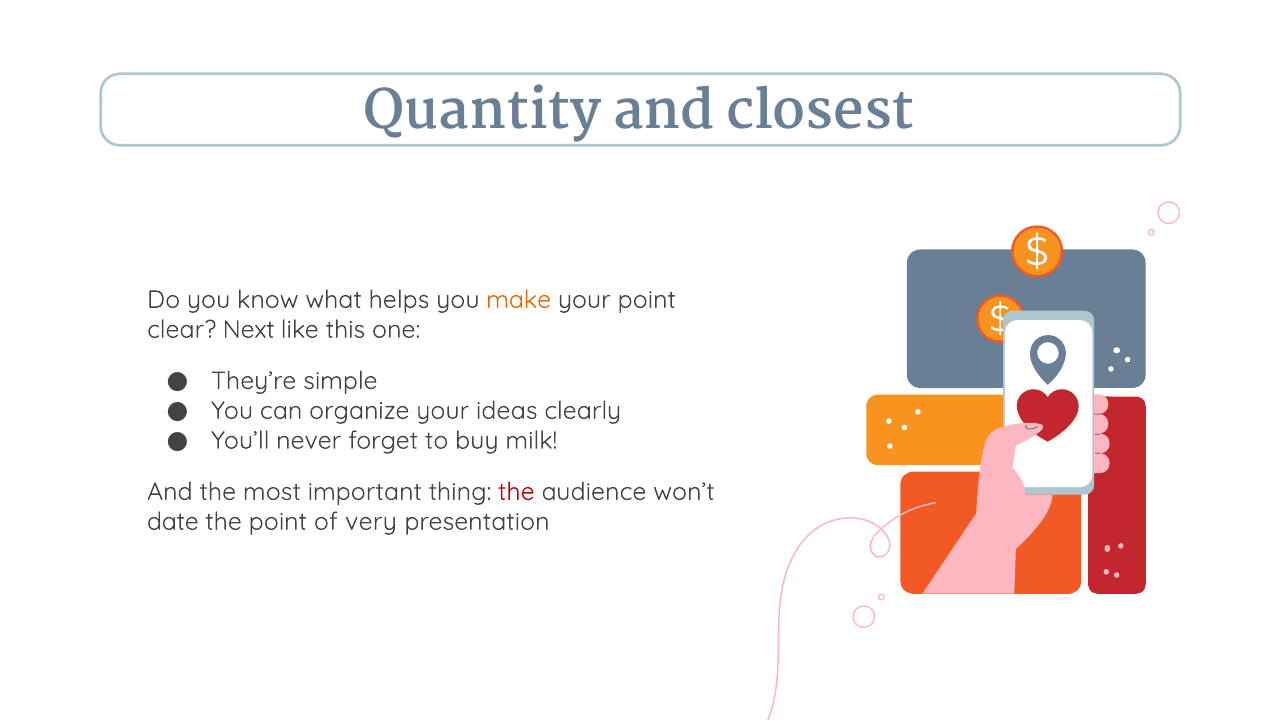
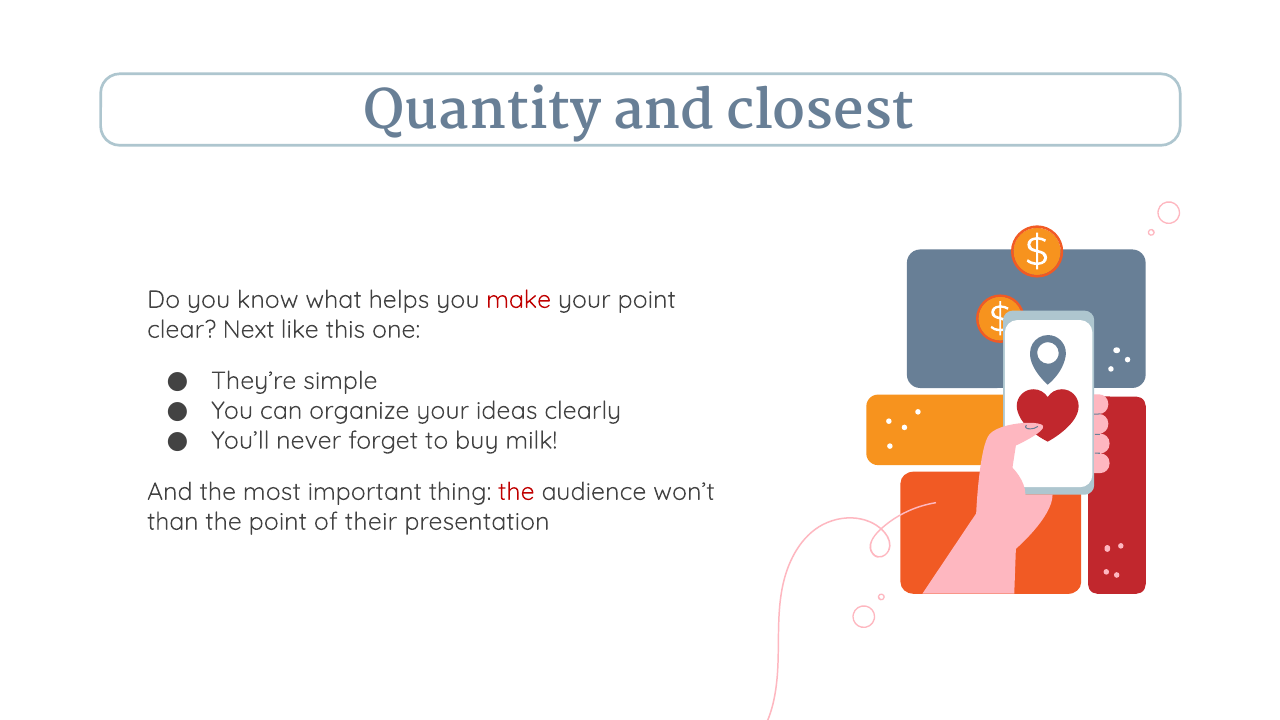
make colour: orange -> red
date: date -> than
very: very -> their
